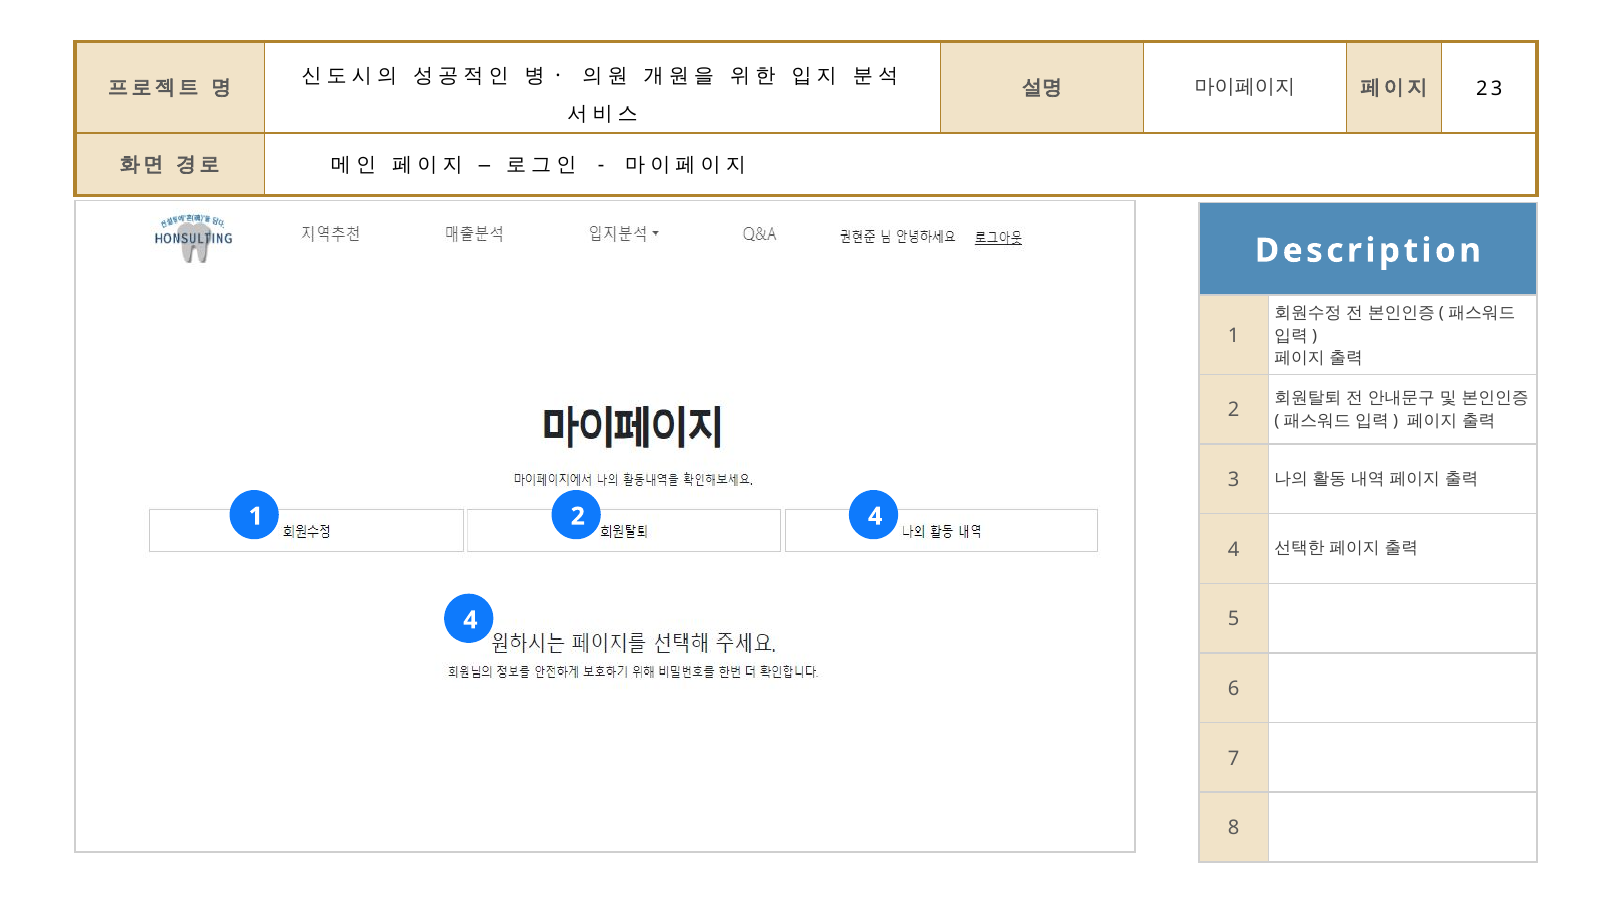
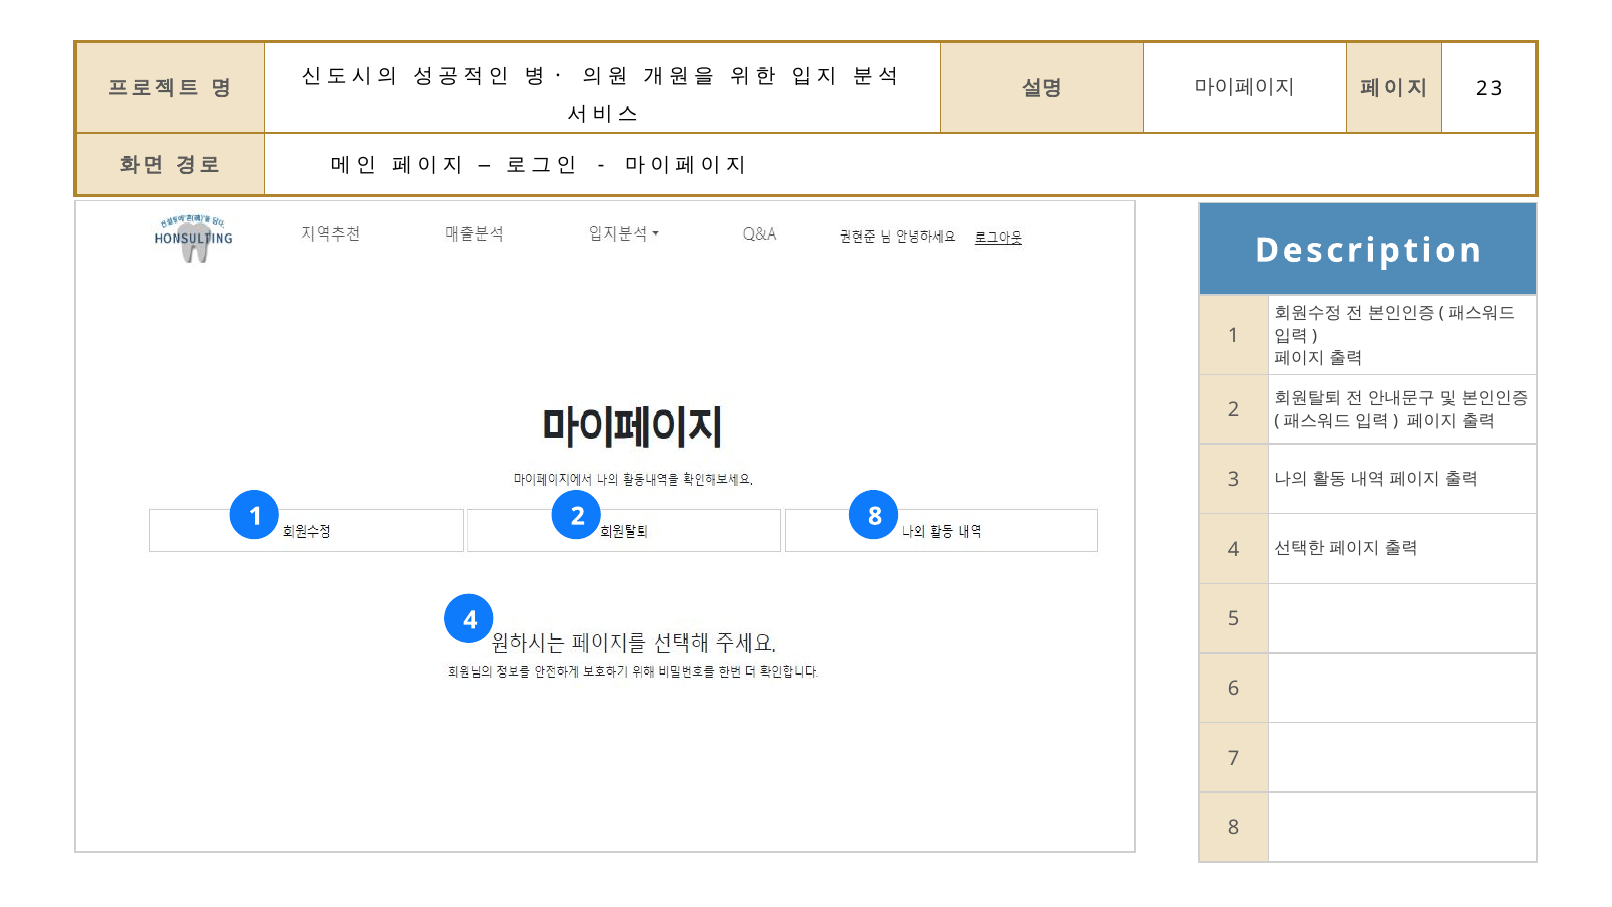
2 4: 4 -> 8
